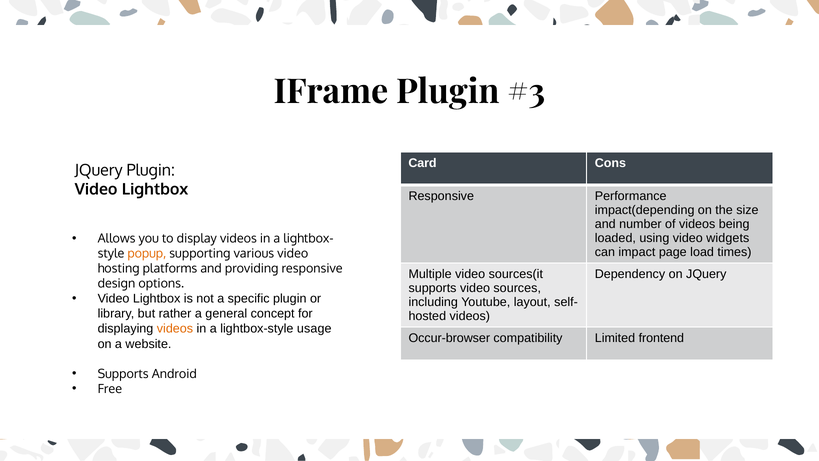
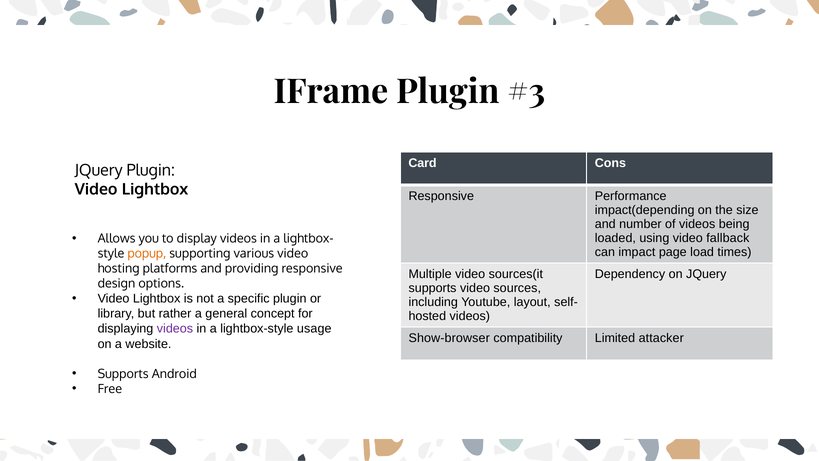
widgets: widgets -> fallback
videos at (175, 329) colour: orange -> purple
Occur-browser: Occur-browser -> Show-browser
frontend: frontend -> attacker
